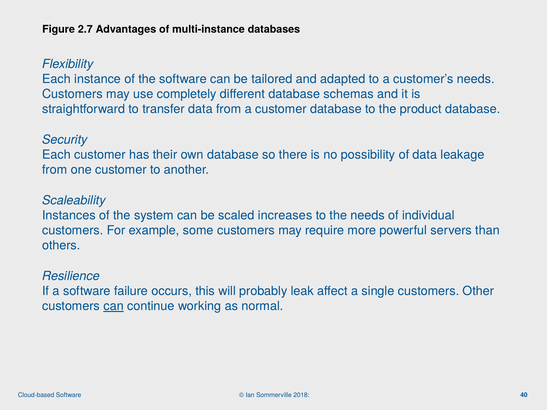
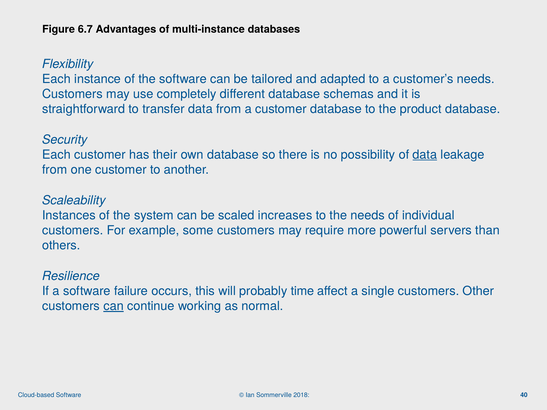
2.7: 2.7 -> 6.7
data at (425, 155) underline: none -> present
leak: leak -> time
